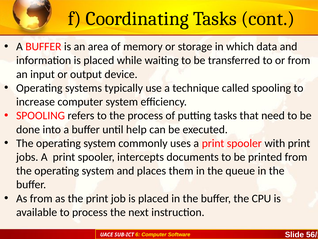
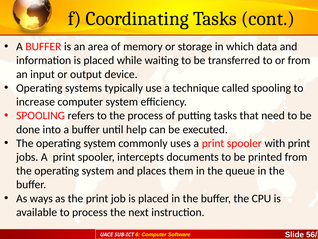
As from: from -> ways
